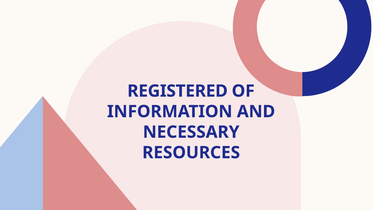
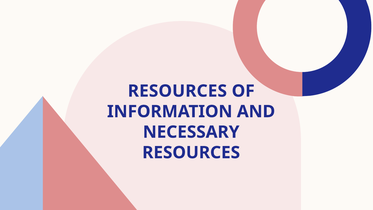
REGISTERED at (178, 91): REGISTERED -> RESOURCES
